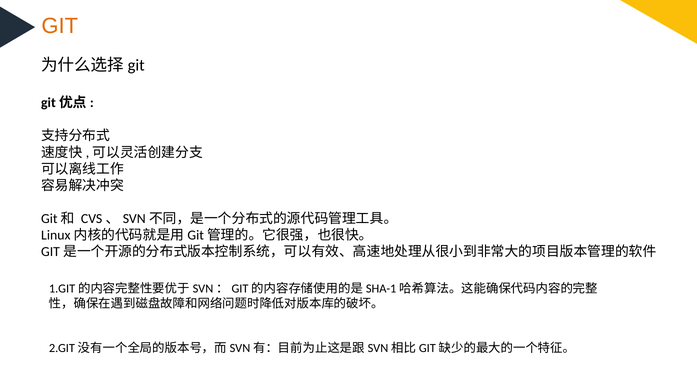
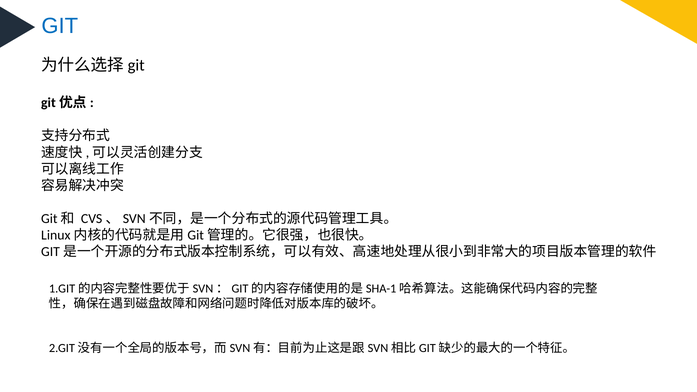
GIT colour: orange -> blue
